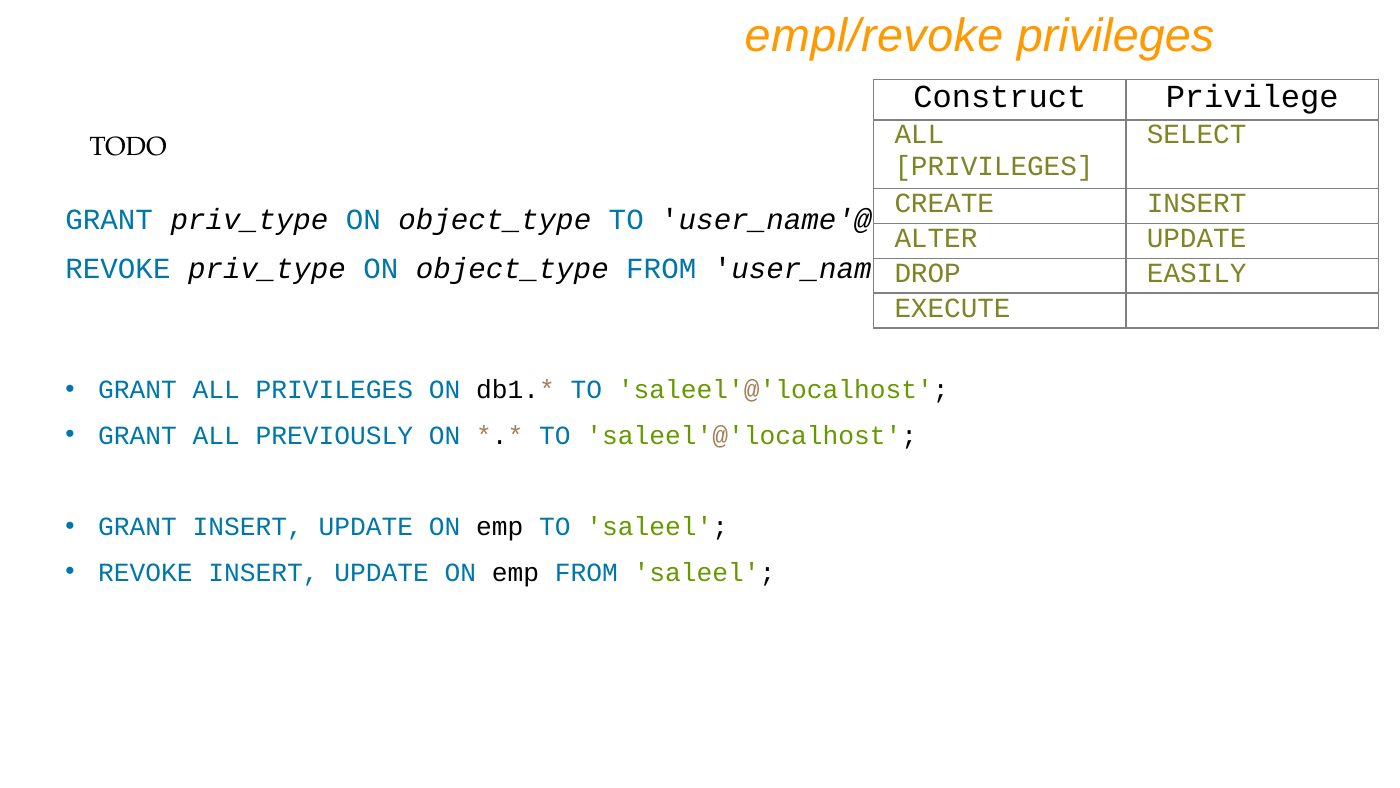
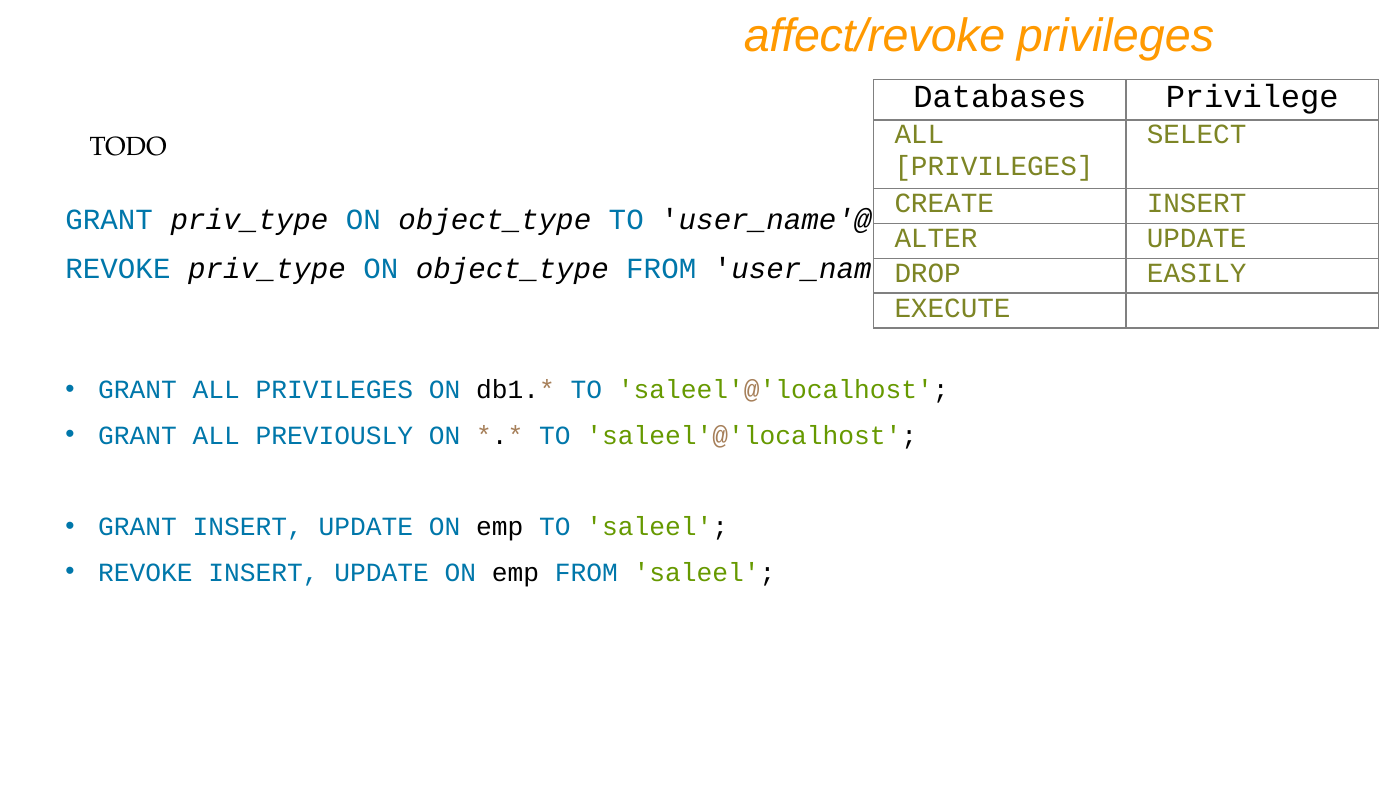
empl/revoke: empl/revoke -> affect/revoke
Construct: Construct -> Databases
